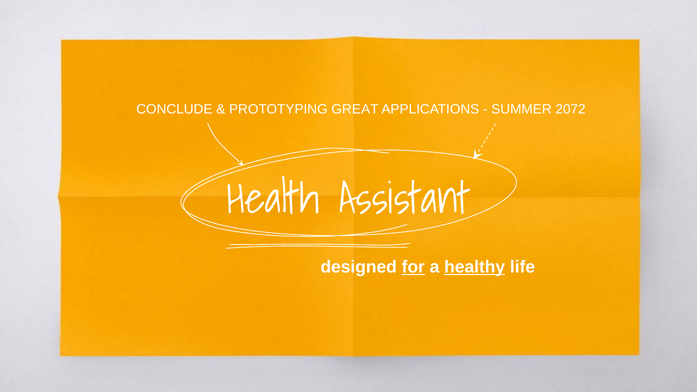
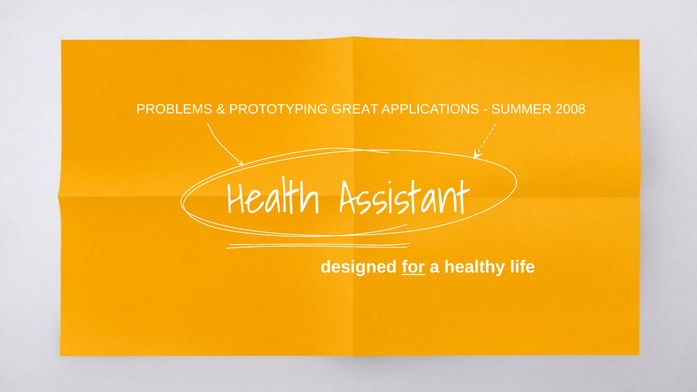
CONCLUDE: CONCLUDE -> PROBLEMS
2072: 2072 -> 2008
healthy underline: present -> none
